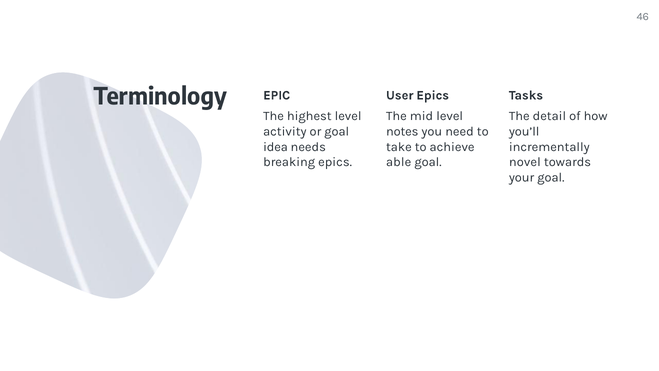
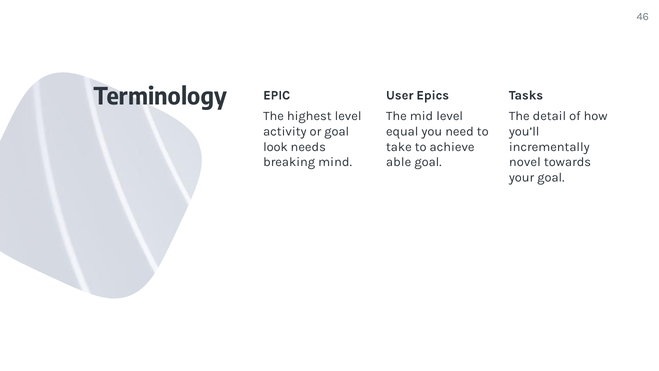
notes: notes -> equal
idea: idea -> look
breaking epics: epics -> mind
